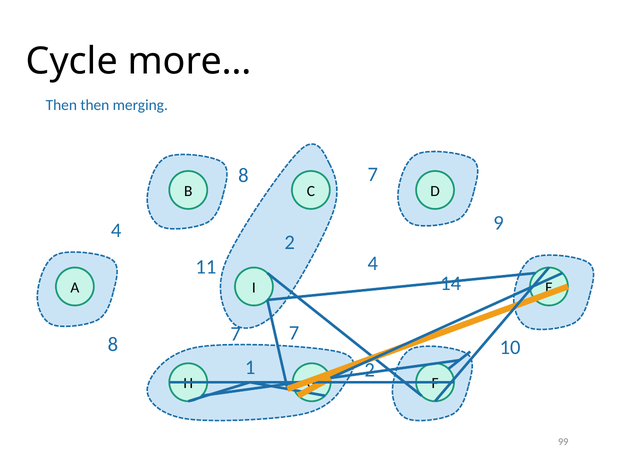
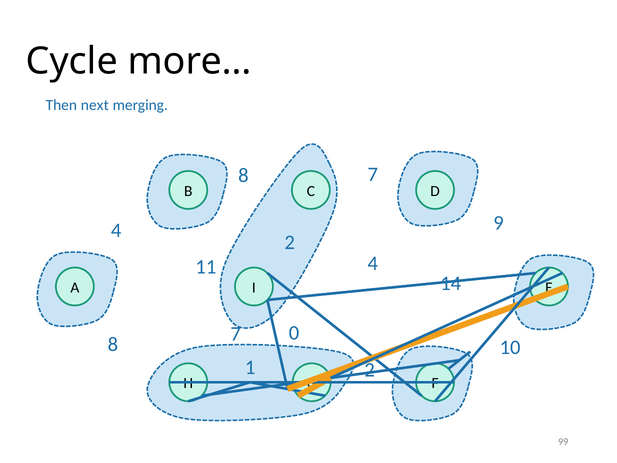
Then then: then -> next
7 7: 7 -> 0
